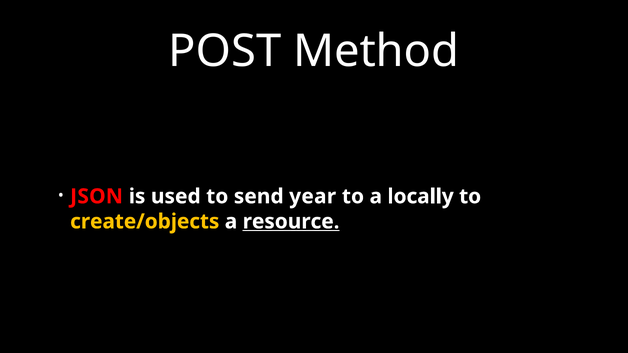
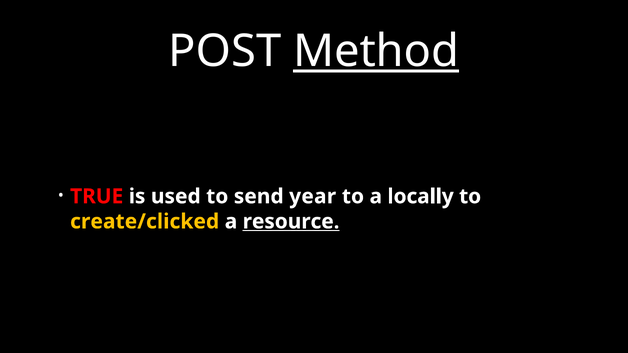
Method underline: none -> present
JSON: JSON -> TRUE
create/objects: create/objects -> create/clicked
